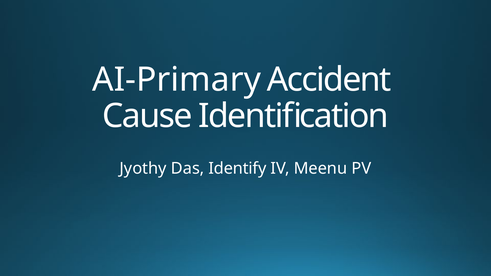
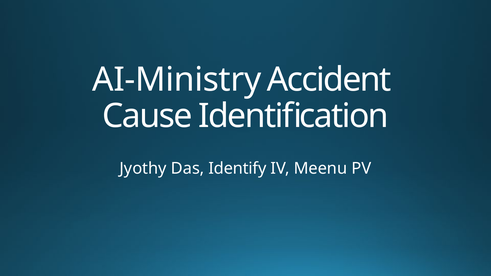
AI-Primary: AI-Primary -> AI-Ministry
